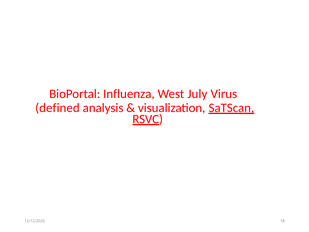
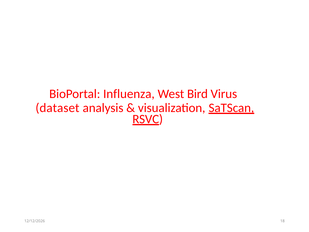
July: July -> Bird
defined: defined -> dataset
